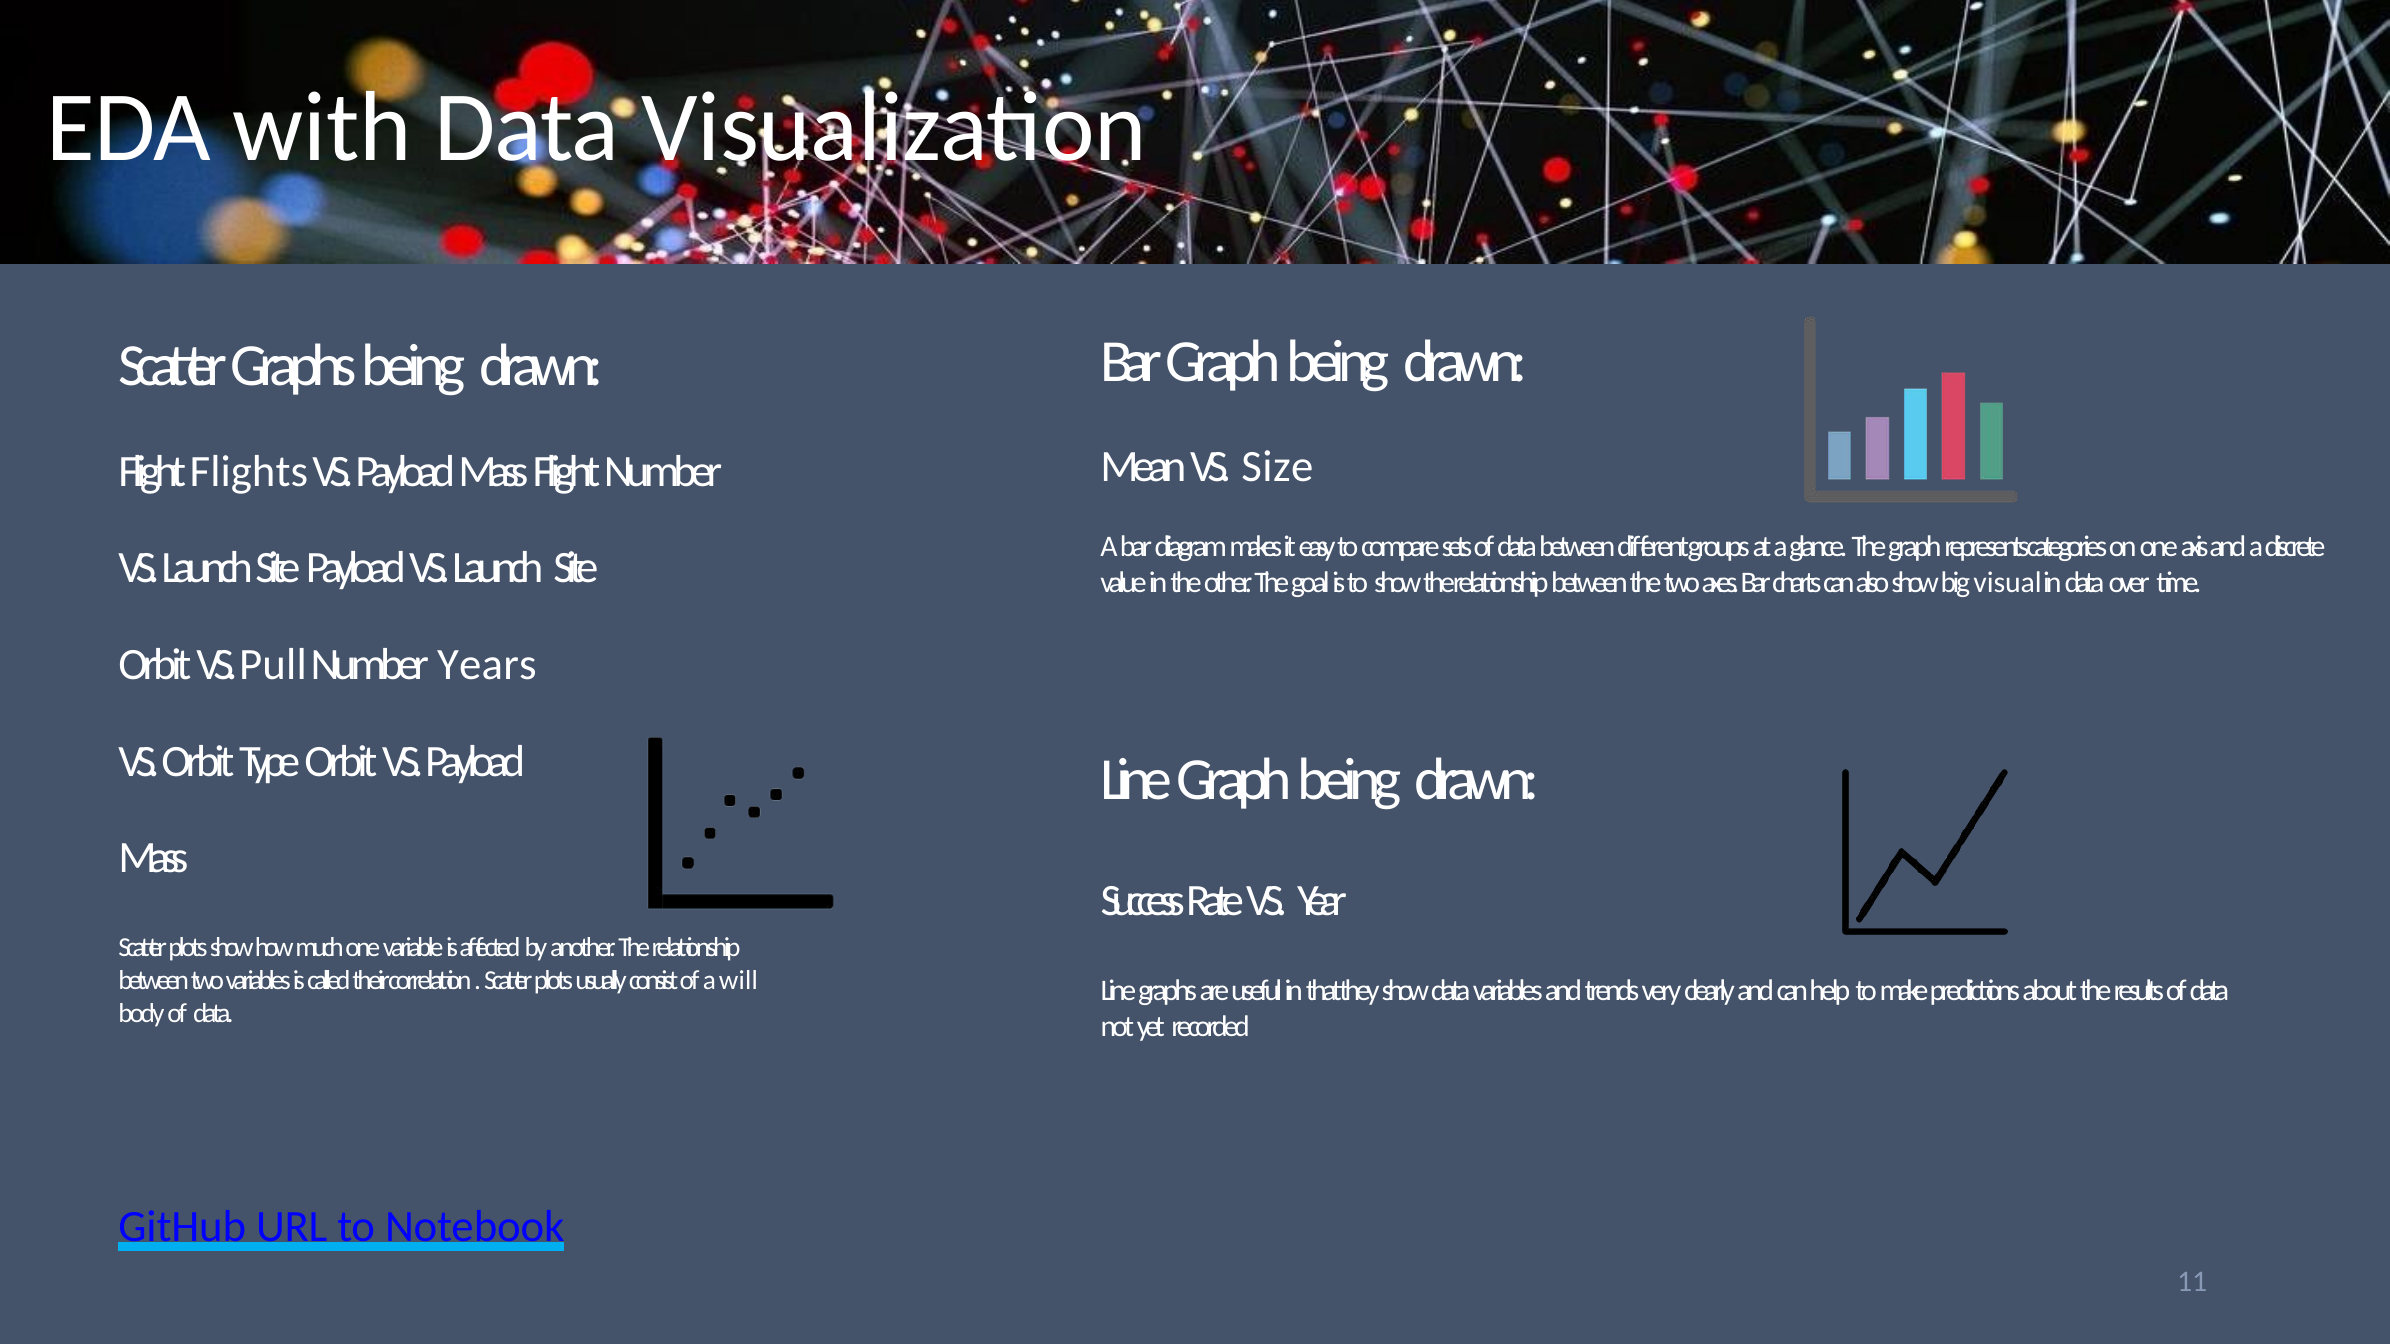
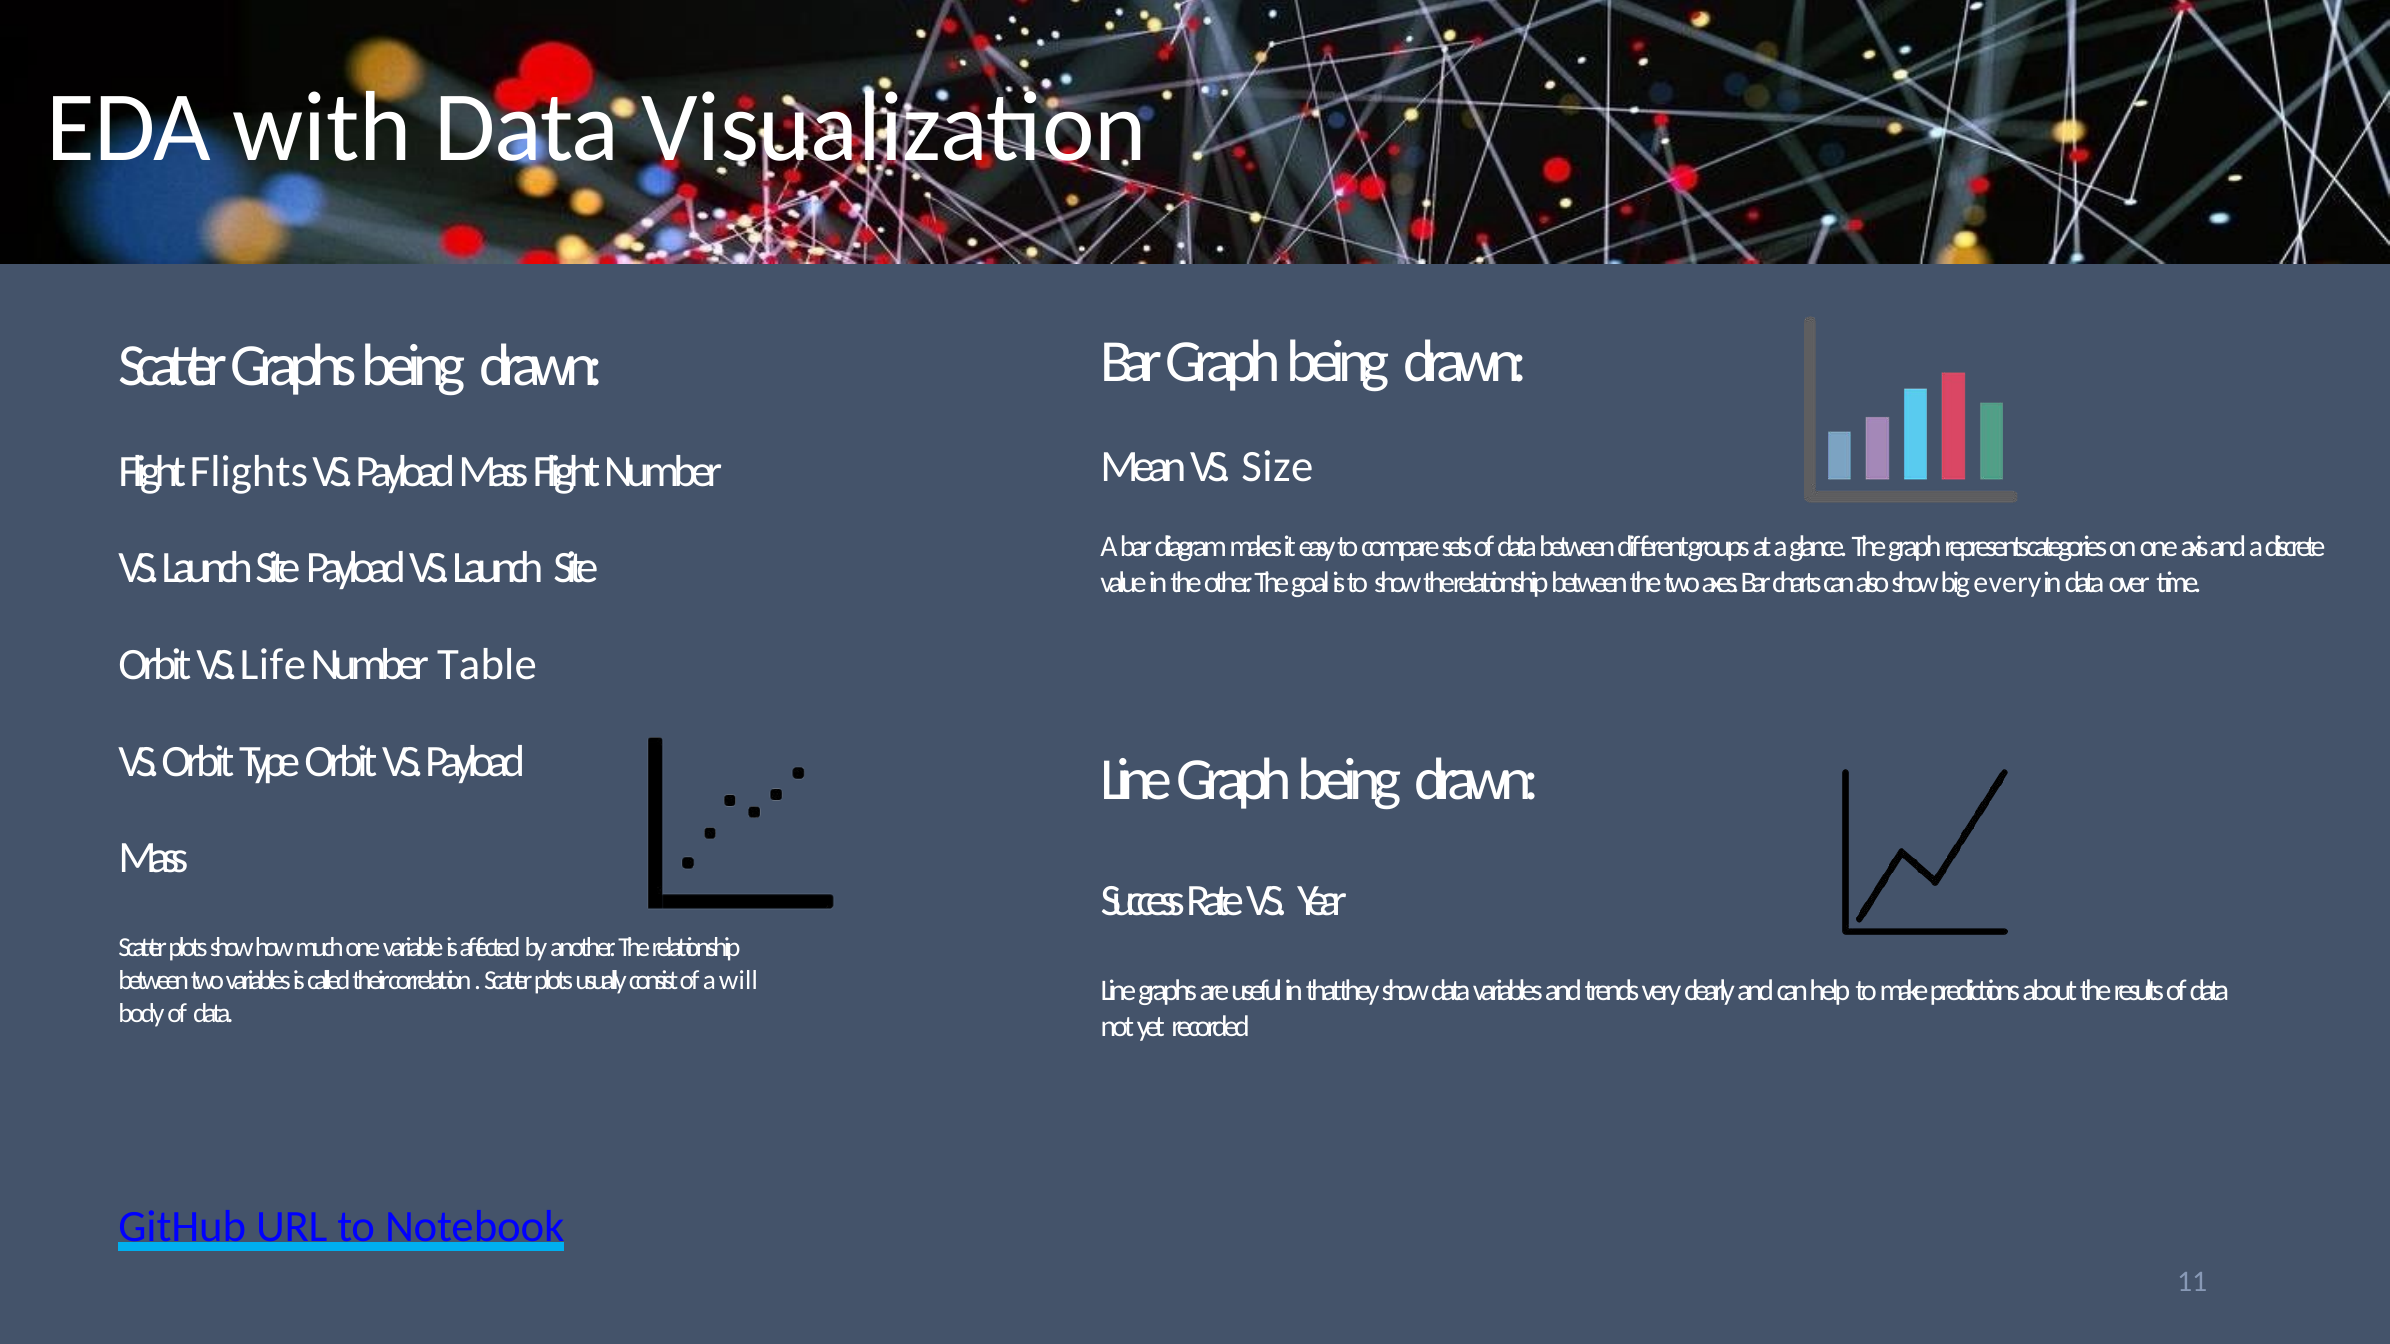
visual: visual -> every
Pull: Pull -> Life
Years: Years -> Table
